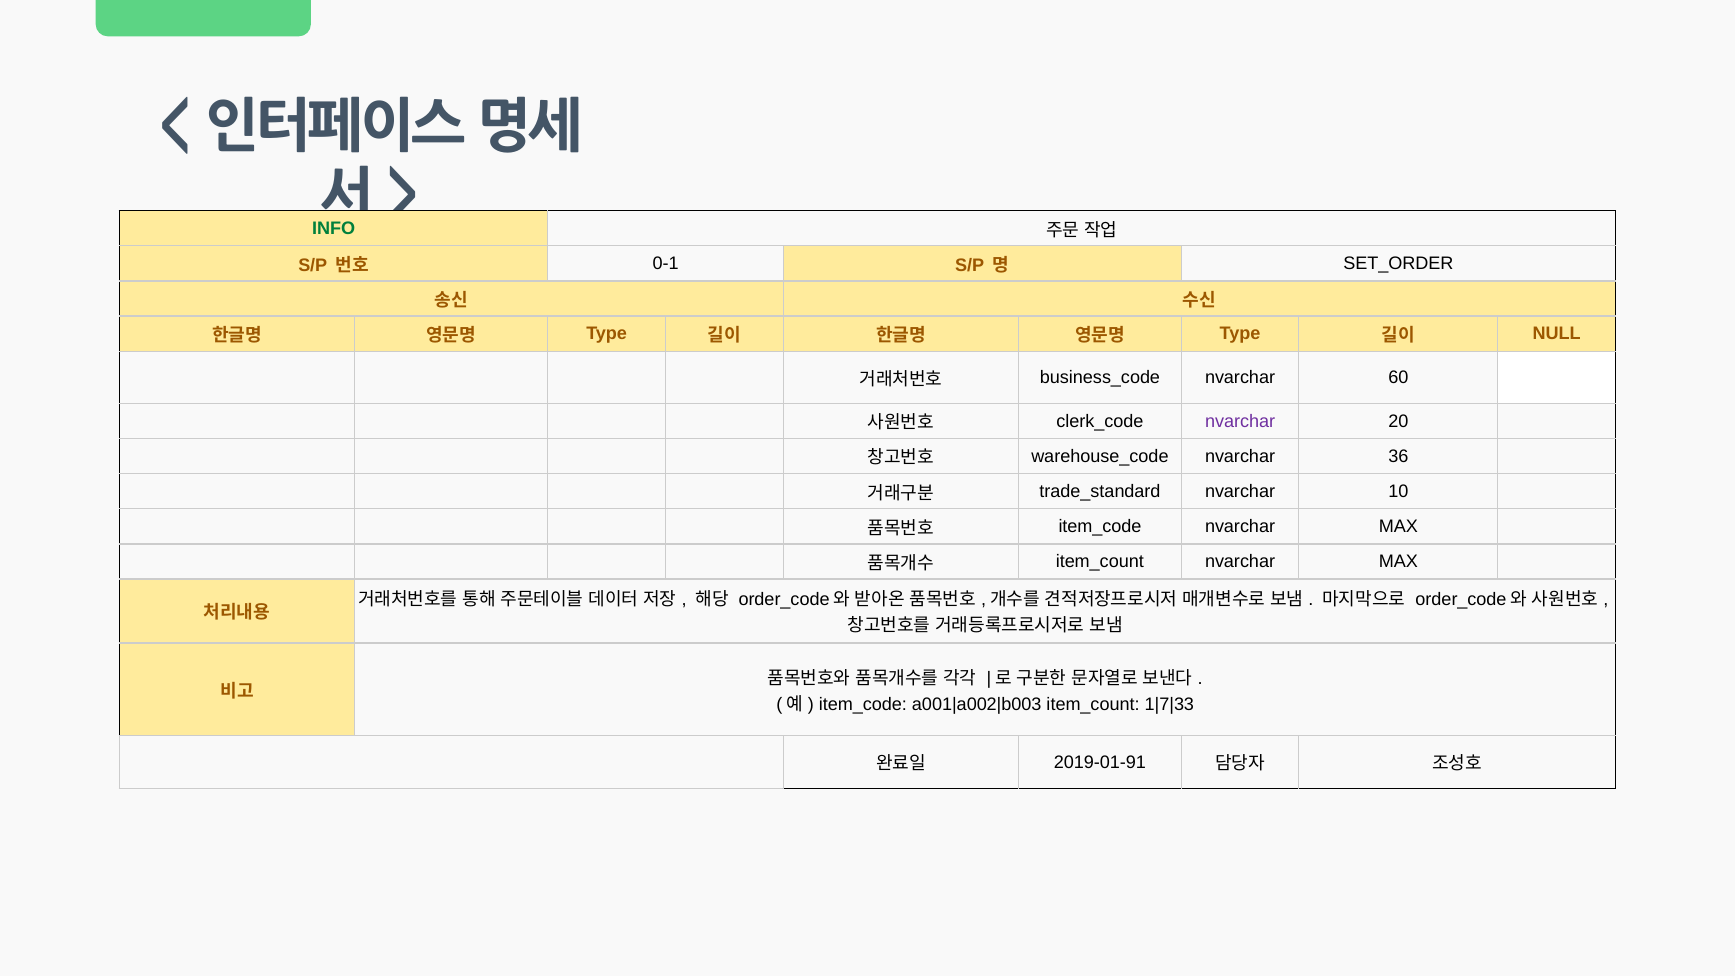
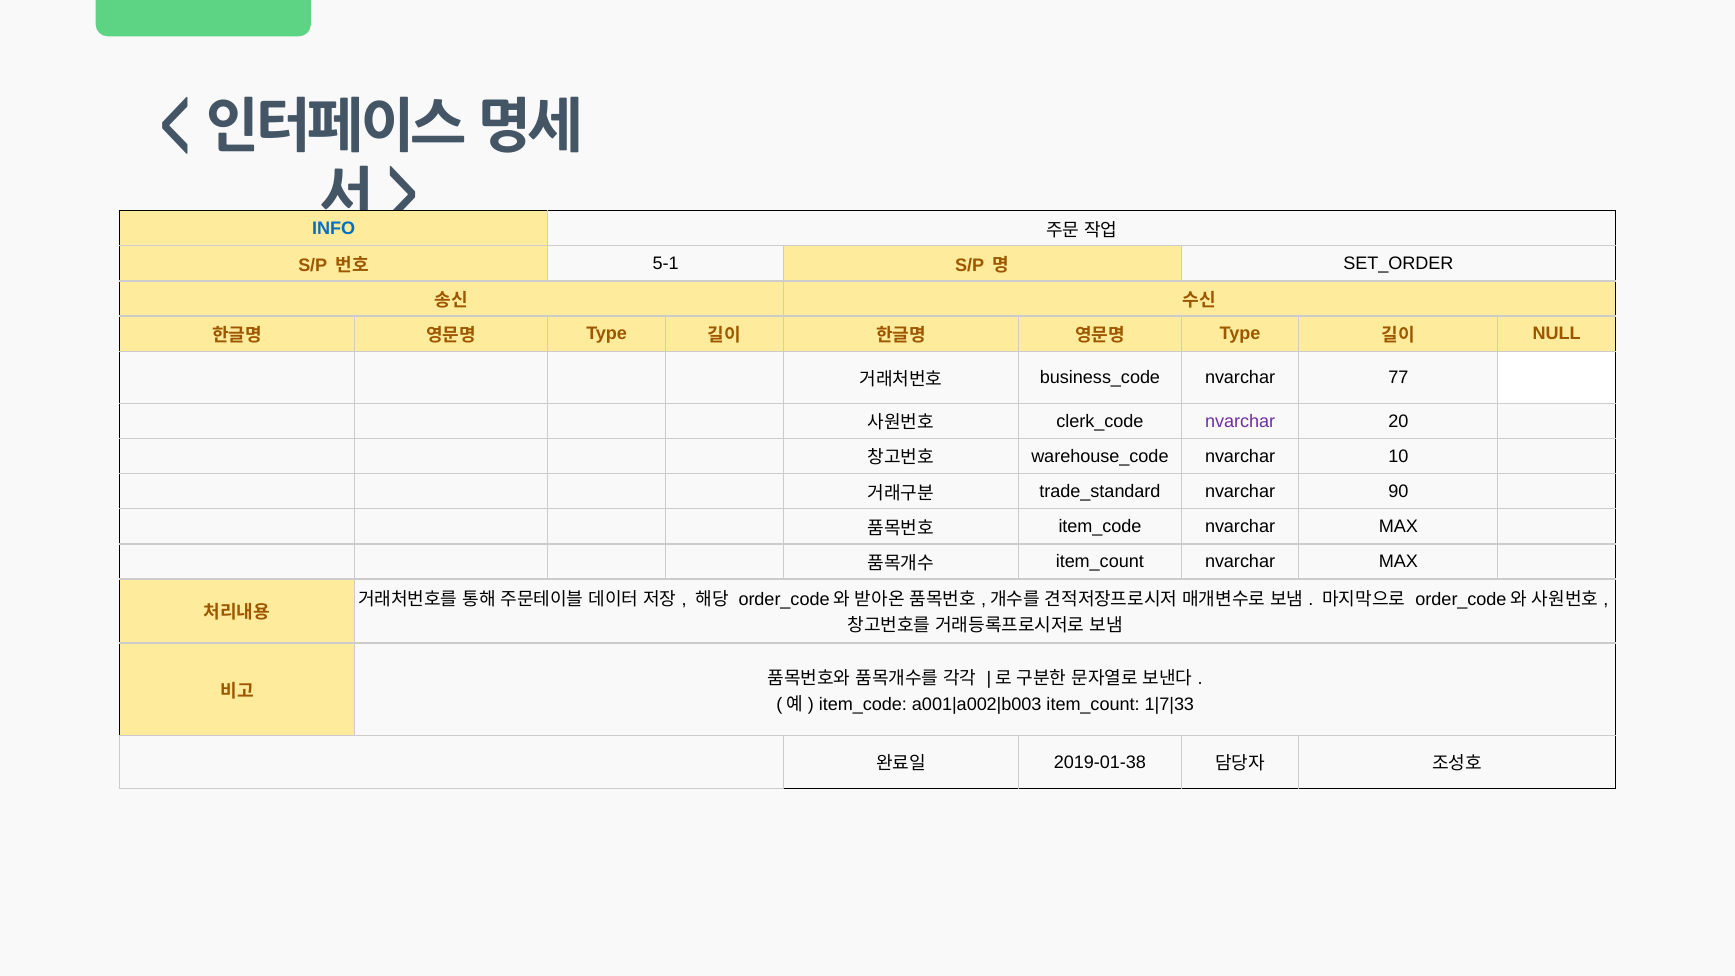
INFO colour: green -> blue
0-1: 0-1 -> 5-1
60: 60 -> 77
36: 36 -> 10
10: 10 -> 90
2019-01-91: 2019-01-91 -> 2019-01-38
